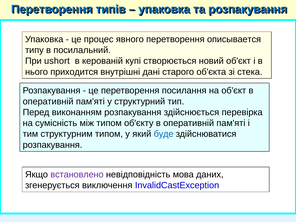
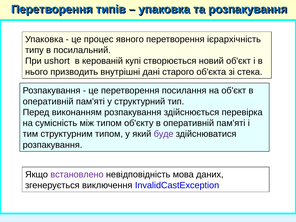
описывается: описывается -> ієрархічність
приходится: приходится -> призводить
буде colour: blue -> purple
